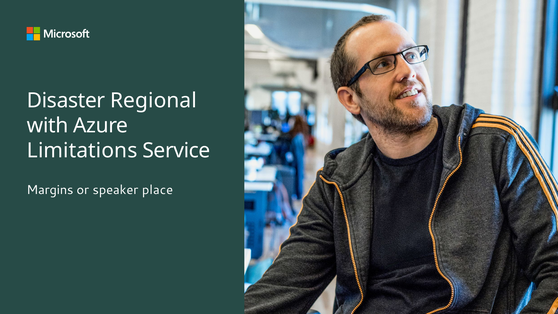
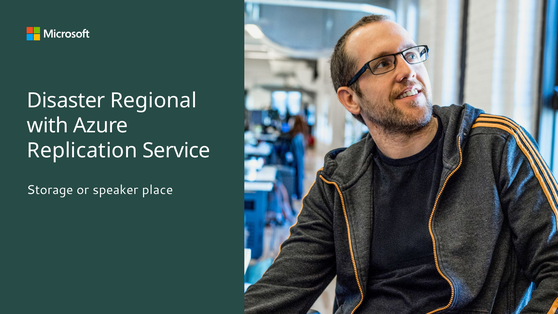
Limitations: Limitations -> Replication
Margins: Margins -> Storage
